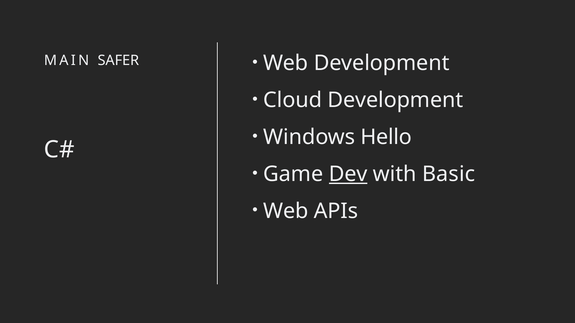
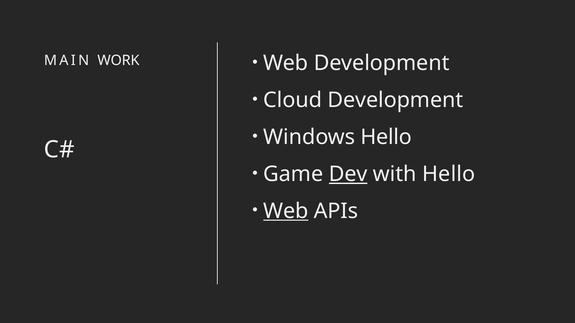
SAFER: SAFER -> WORK
with Basic: Basic -> Hello
Web at (286, 211) underline: none -> present
